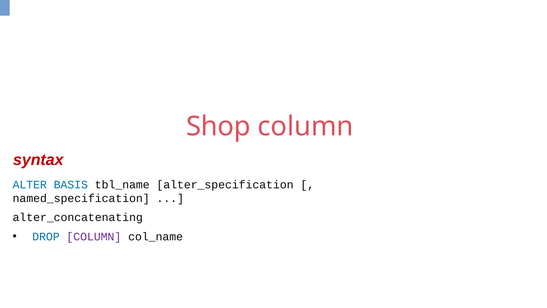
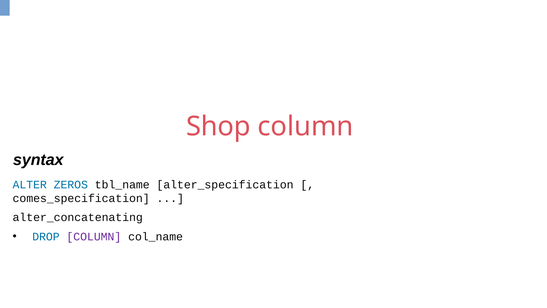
syntax colour: red -> black
BASIS: BASIS -> ZEROS
named_specification: named_specification -> comes_specification
